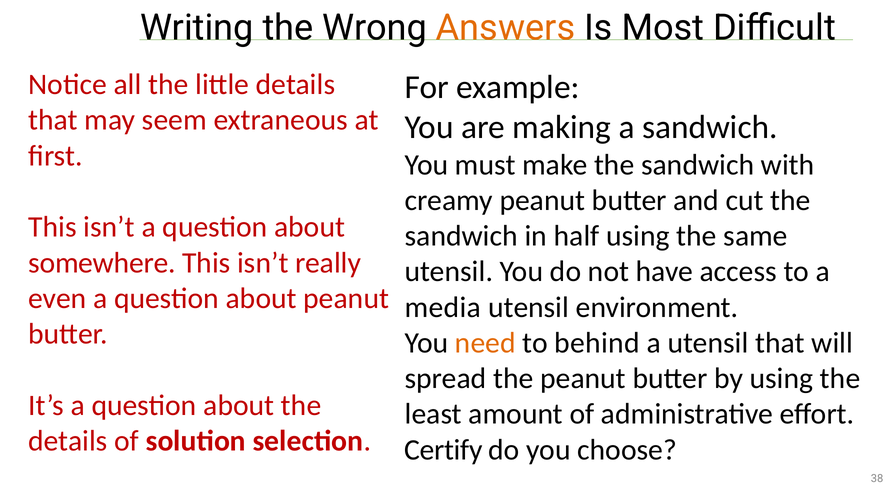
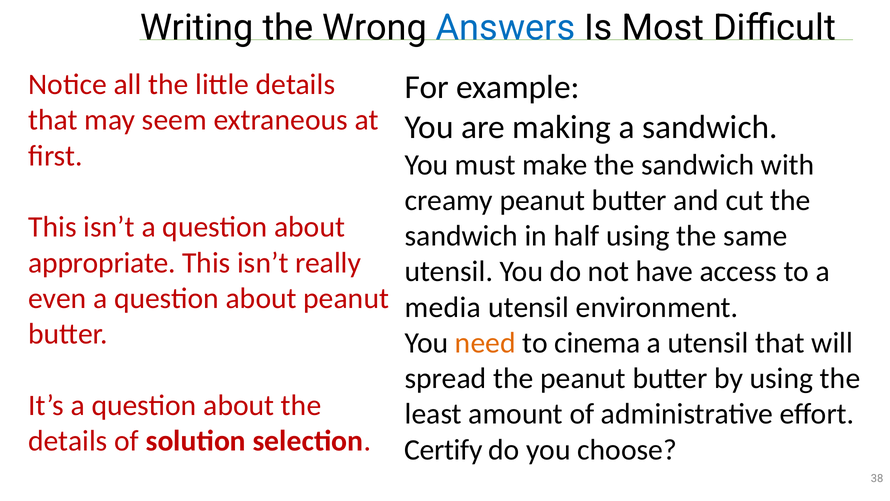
Answers colour: orange -> blue
somewhere: somewhere -> appropriate
behind: behind -> cinema
